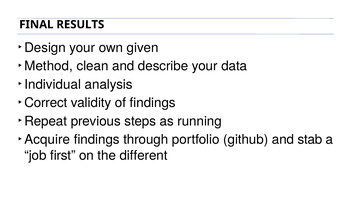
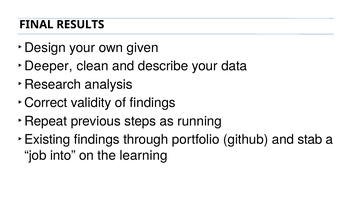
Method: Method -> Deeper
Individual: Individual -> Research
Acquire: Acquire -> Existing
first: first -> into
different: different -> learning
